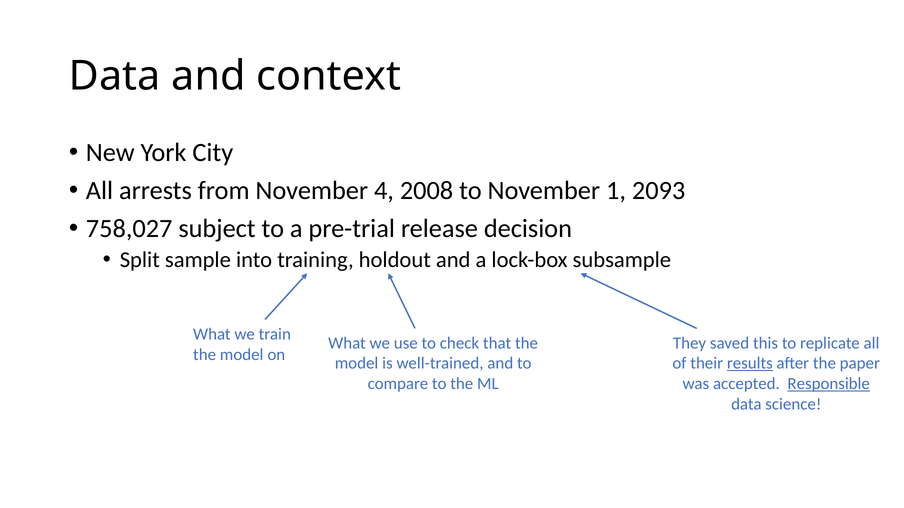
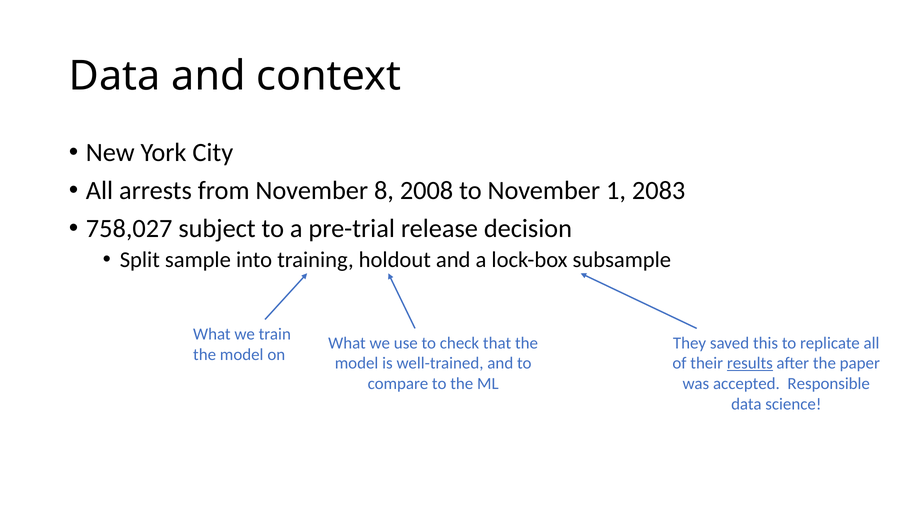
4: 4 -> 8
2093: 2093 -> 2083
Responsible underline: present -> none
